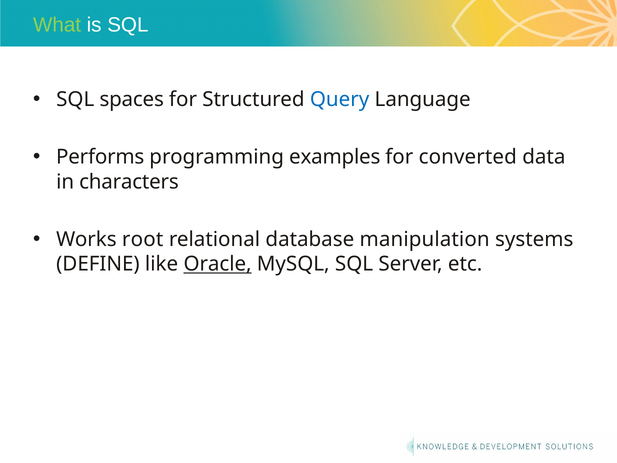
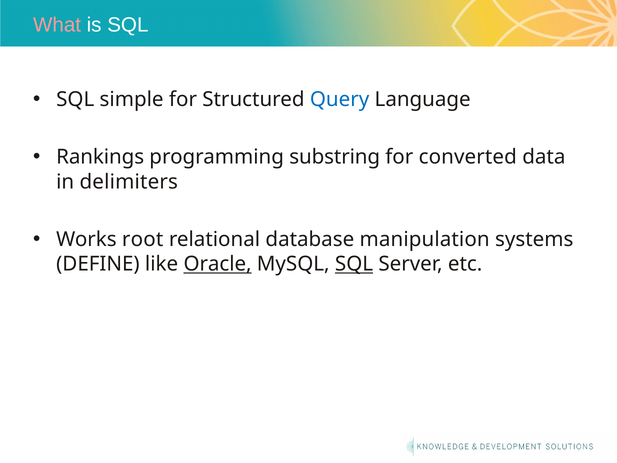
What colour: light green -> pink
spaces: spaces -> simple
Performs: Performs -> Rankings
examples: examples -> substring
characters: characters -> delimiters
SQL at (354, 264) underline: none -> present
